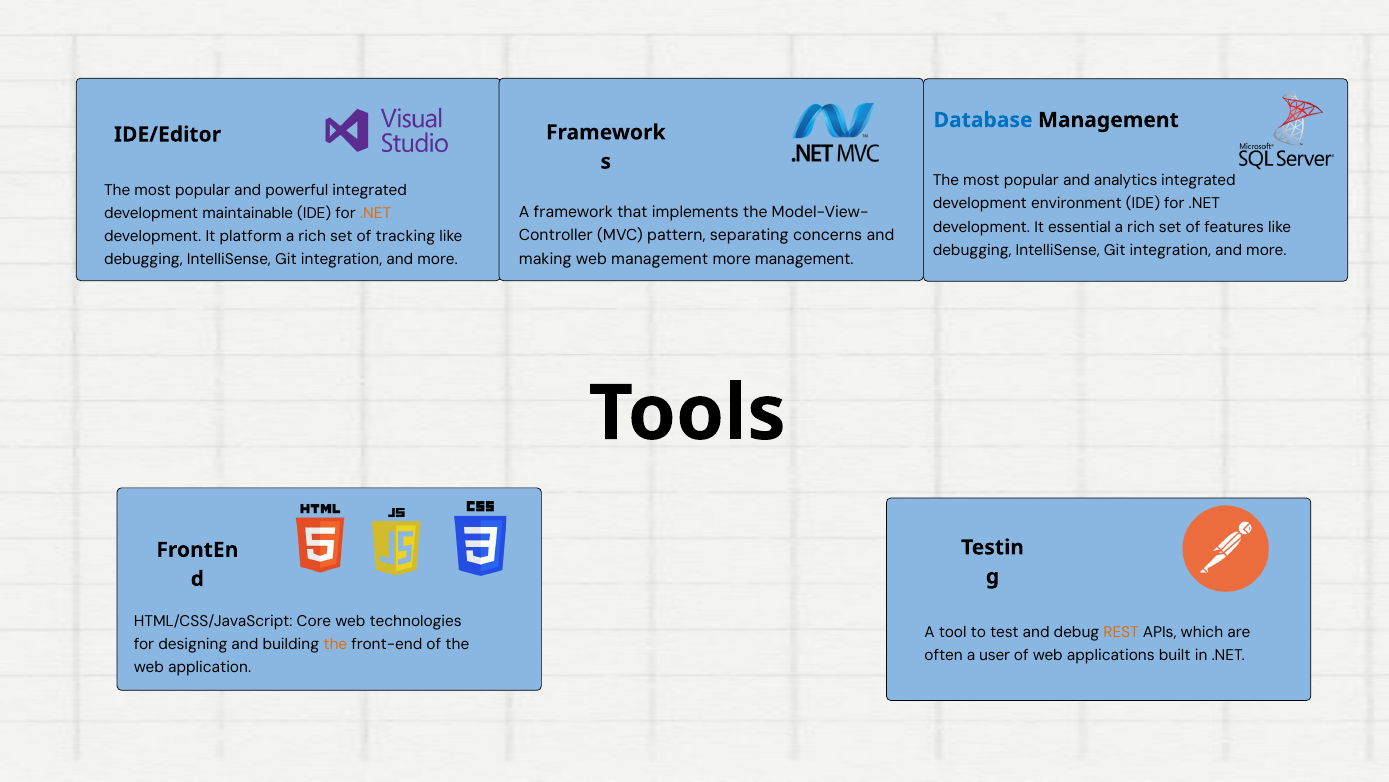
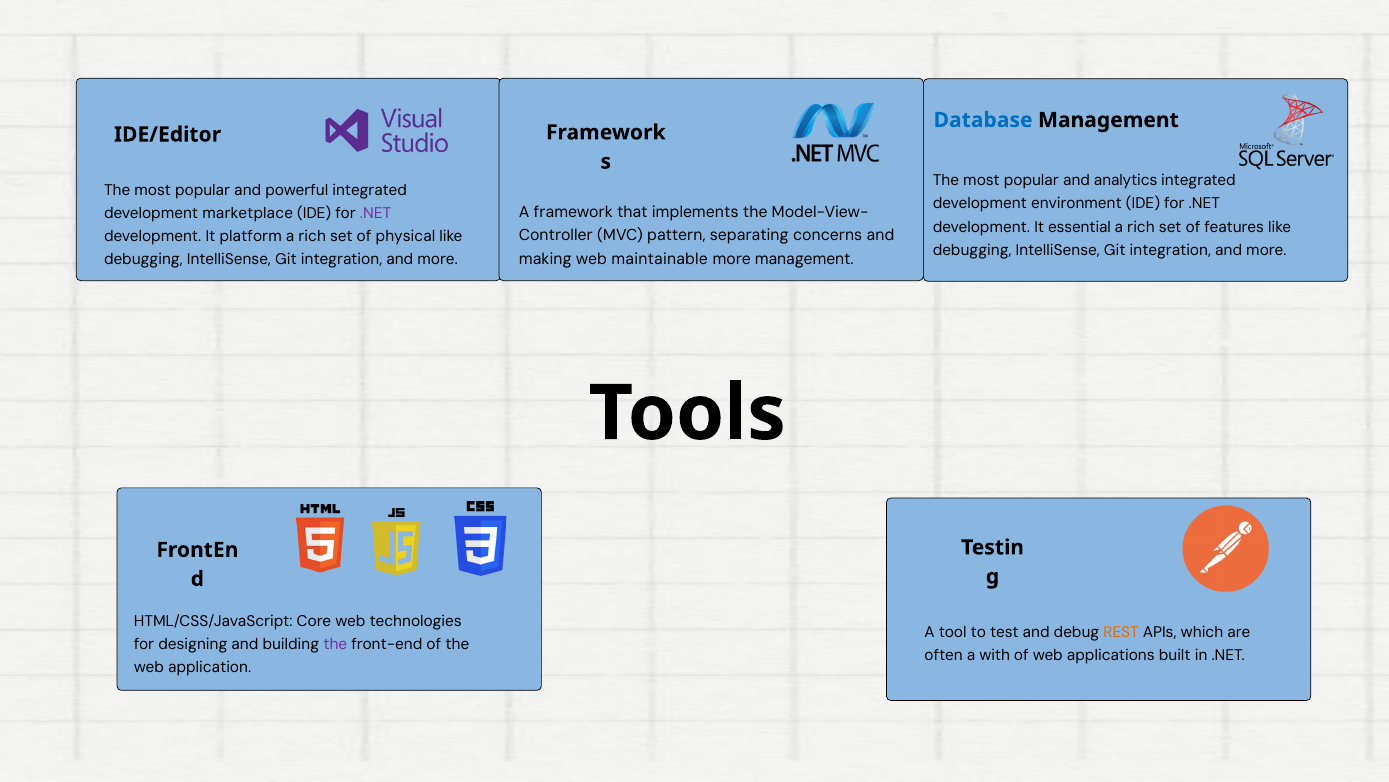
maintainable: maintainable -> marketplace
.NET at (376, 213) colour: orange -> purple
tracking: tracking -> physical
web management: management -> maintainable
the at (335, 644) colour: orange -> purple
user: user -> with
